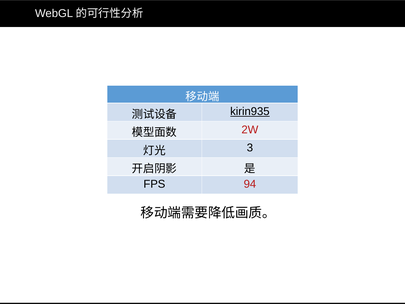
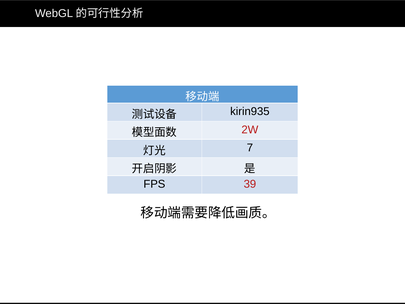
kirin935 underline: present -> none
3: 3 -> 7
94: 94 -> 39
